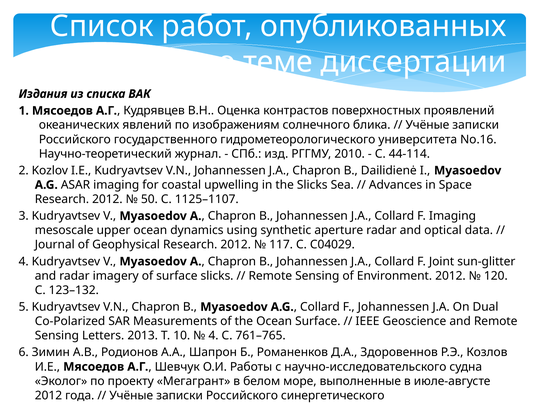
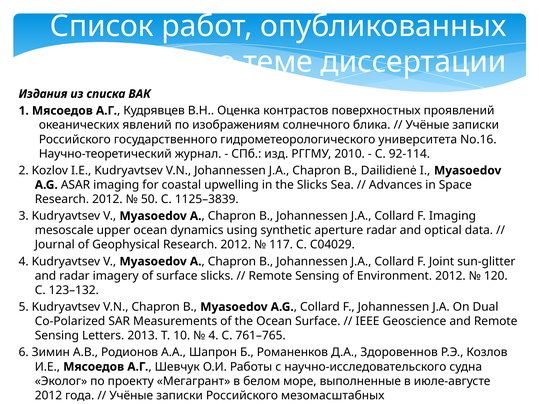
44-114: 44-114 -> 92-114
1125–1107: 1125–1107 -> 1125–3839
синергетического: синергетического -> мезомасштабных
